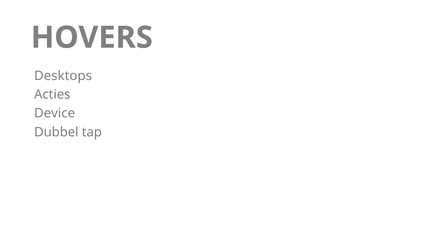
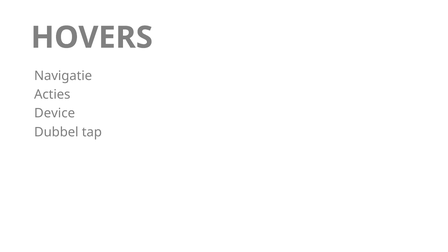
Desktops: Desktops -> Navigatie
